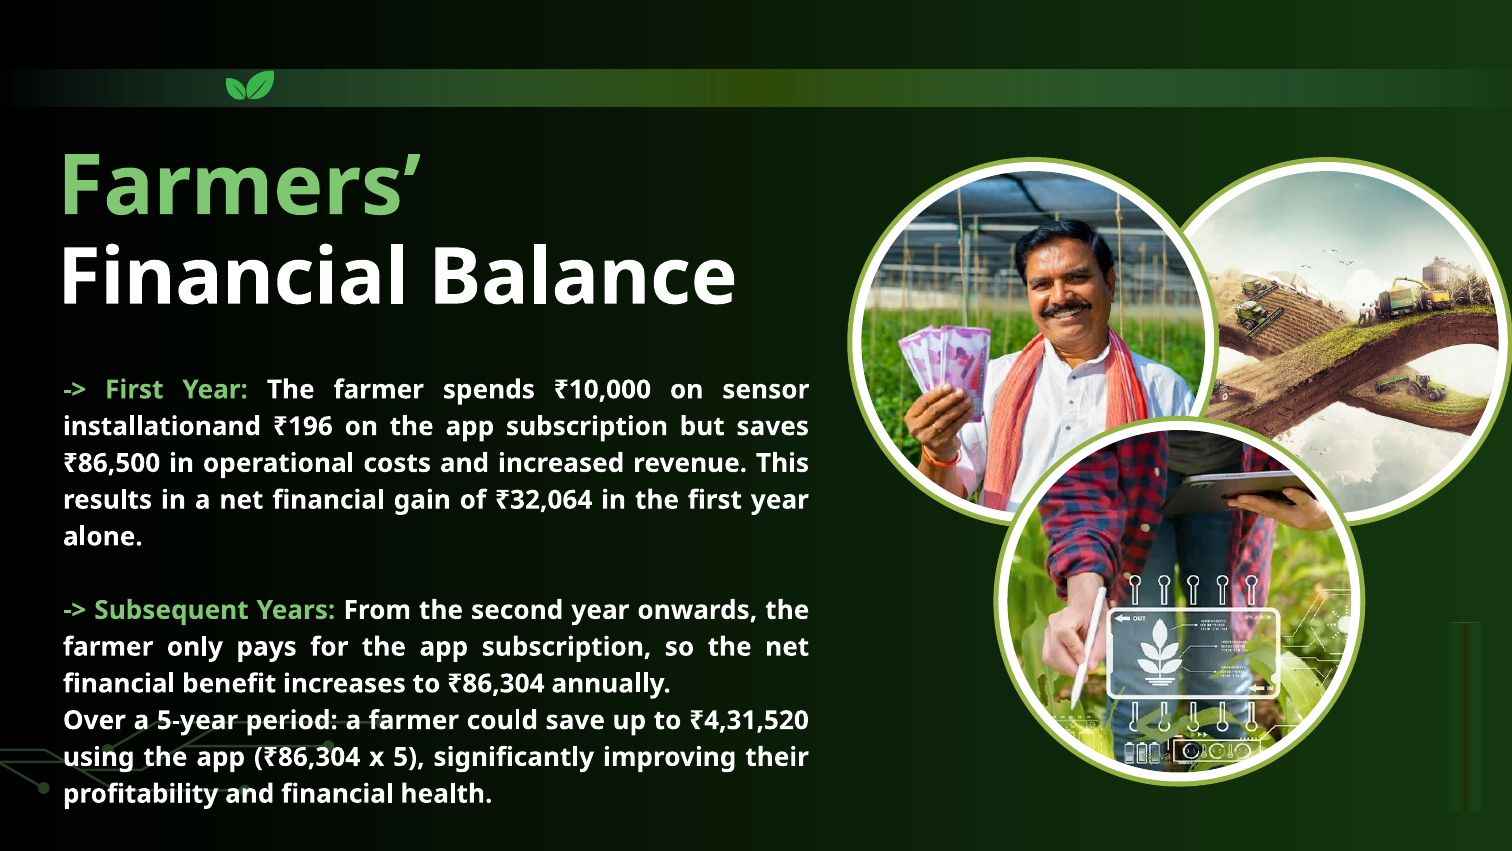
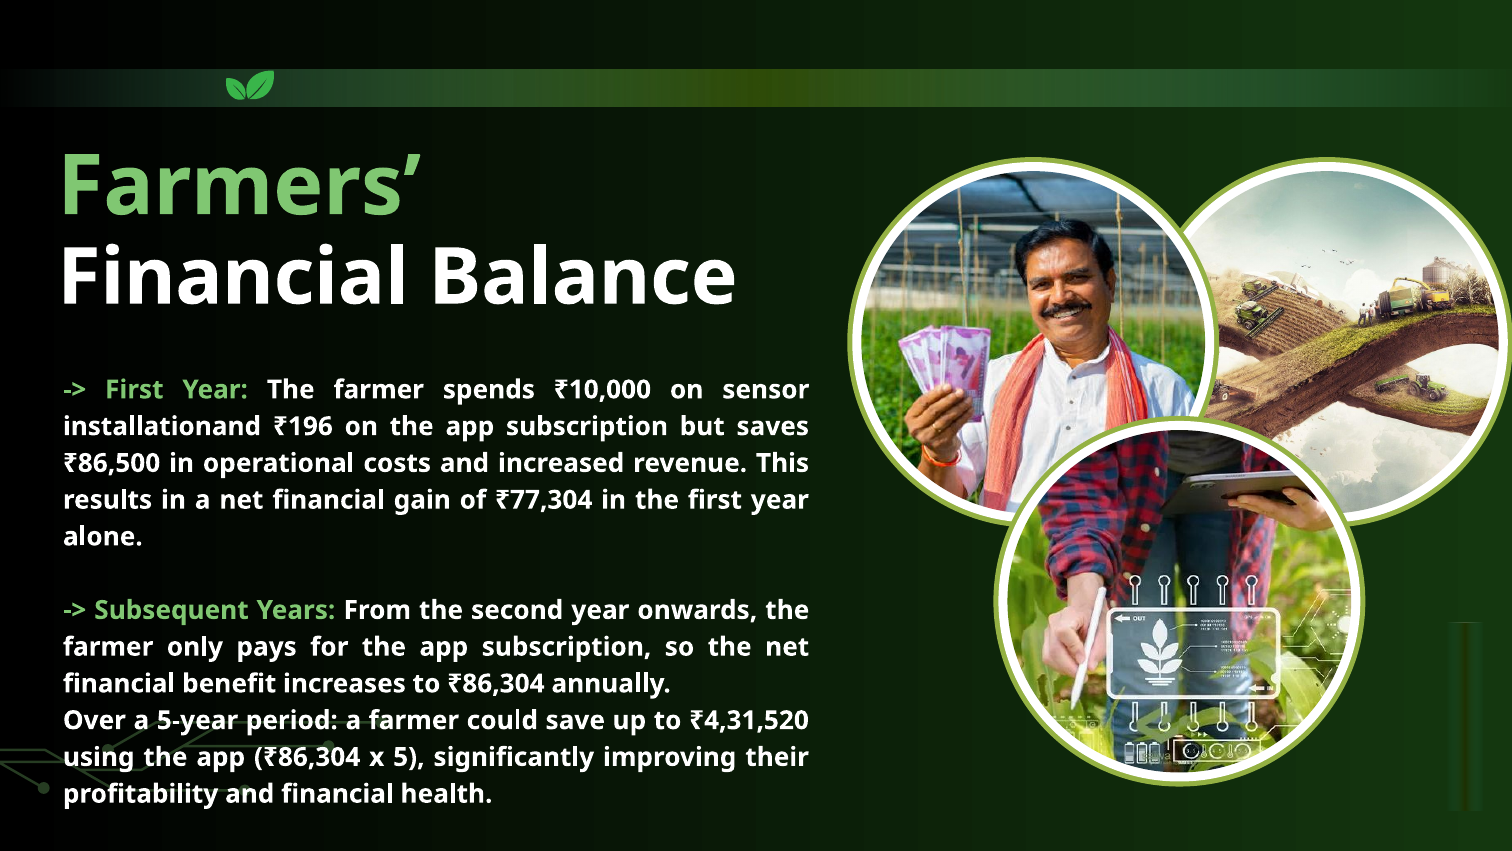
₹32,064: ₹32,064 -> ₹77,304
